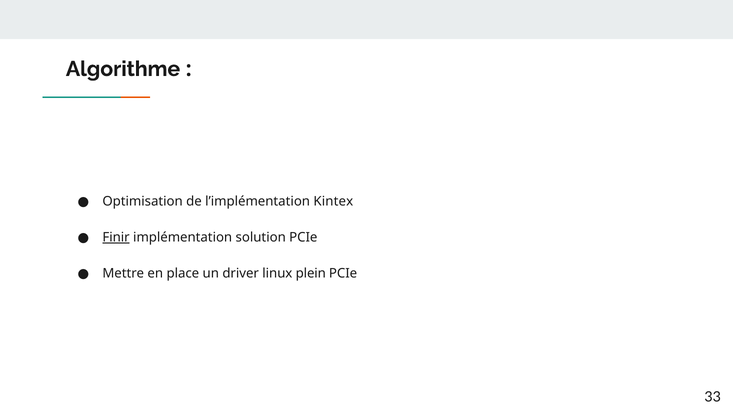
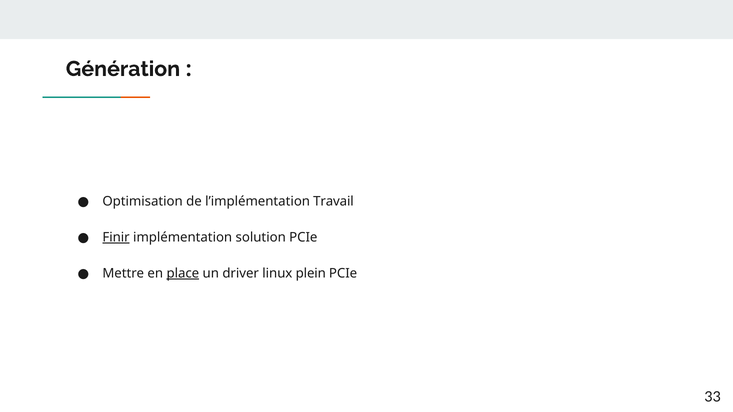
Algorithme: Algorithme -> Génération
Kintex: Kintex -> Travail
place underline: none -> present
